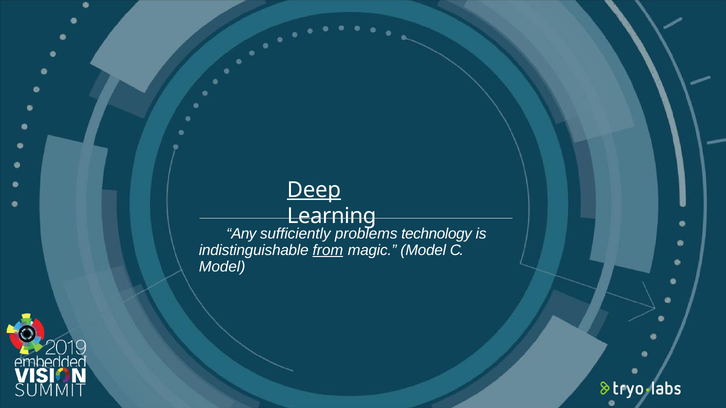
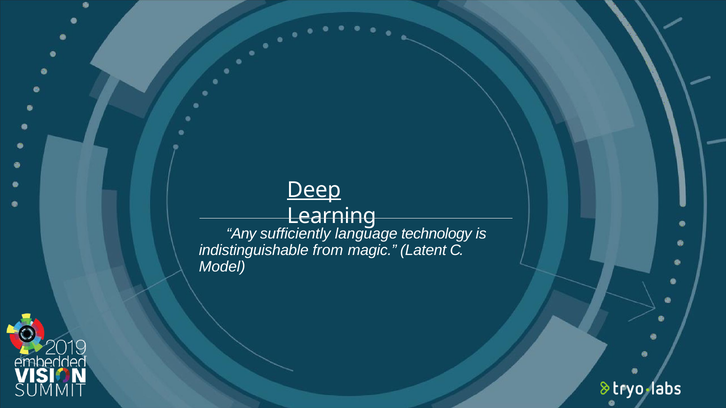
problems: problems -> language
from underline: present -> none
magic Model: Model -> Latent
